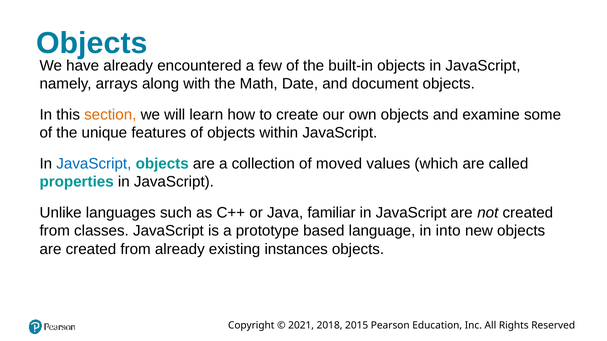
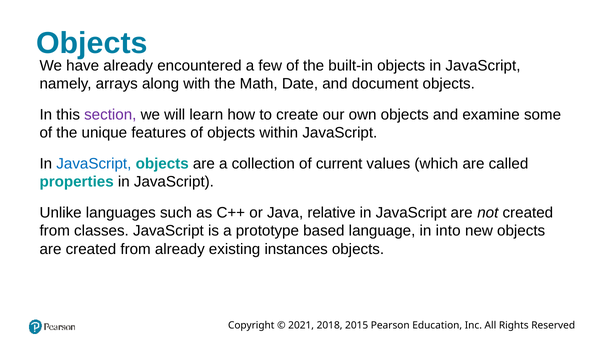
section colour: orange -> purple
moved: moved -> current
familiar: familiar -> relative
